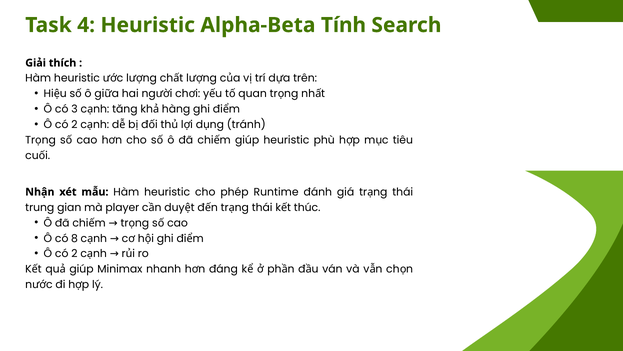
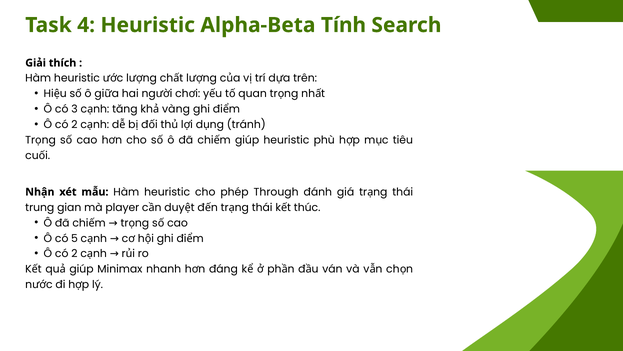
hàng: hàng -> vàng
Runtime: Runtime -> Through
8: 8 -> 5
